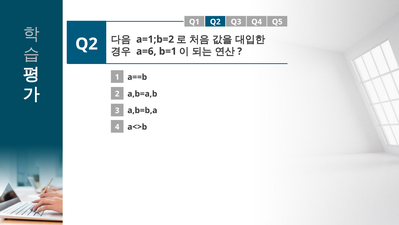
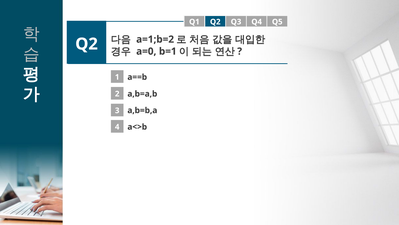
a=6: a=6 -> a=0
